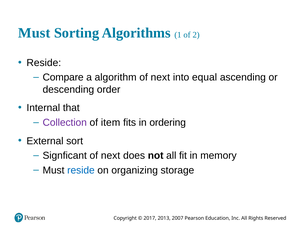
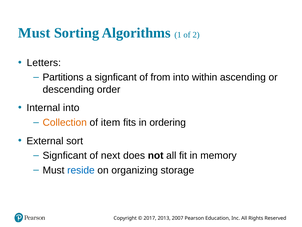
Reside at (44, 63): Reside -> Letters
Compare: Compare -> Partitions
a algorithm: algorithm -> signficant
next at (160, 77): next -> from
equal: equal -> within
Internal that: that -> into
Collection colour: purple -> orange
